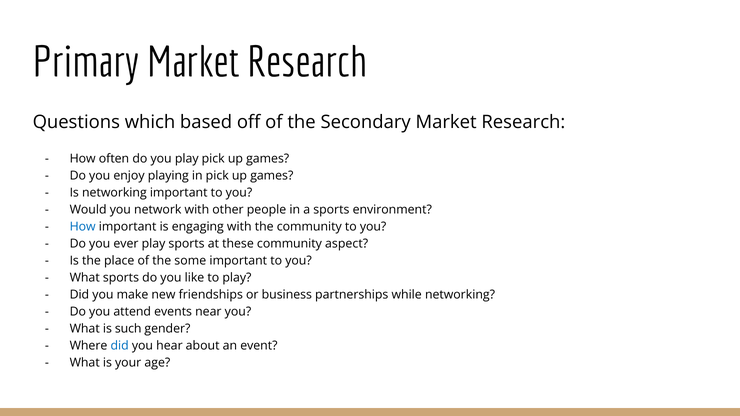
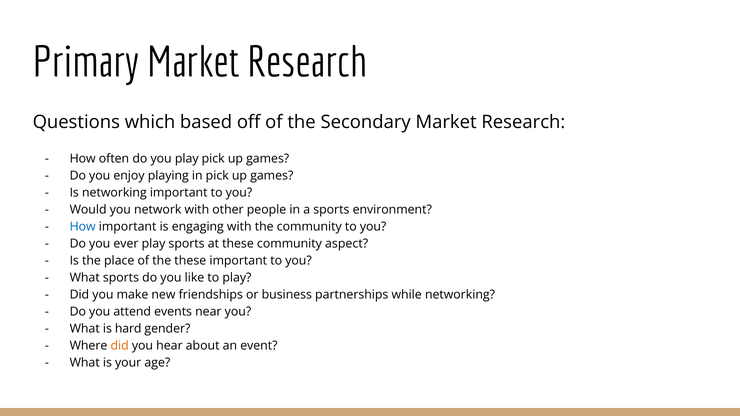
the some: some -> these
such: such -> hard
did at (120, 346) colour: blue -> orange
